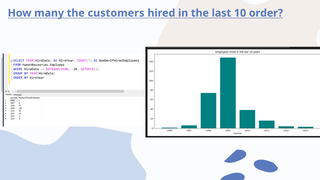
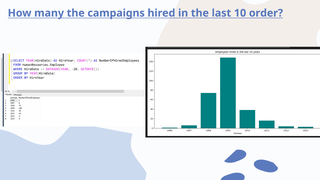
customers: customers -> campaigns
